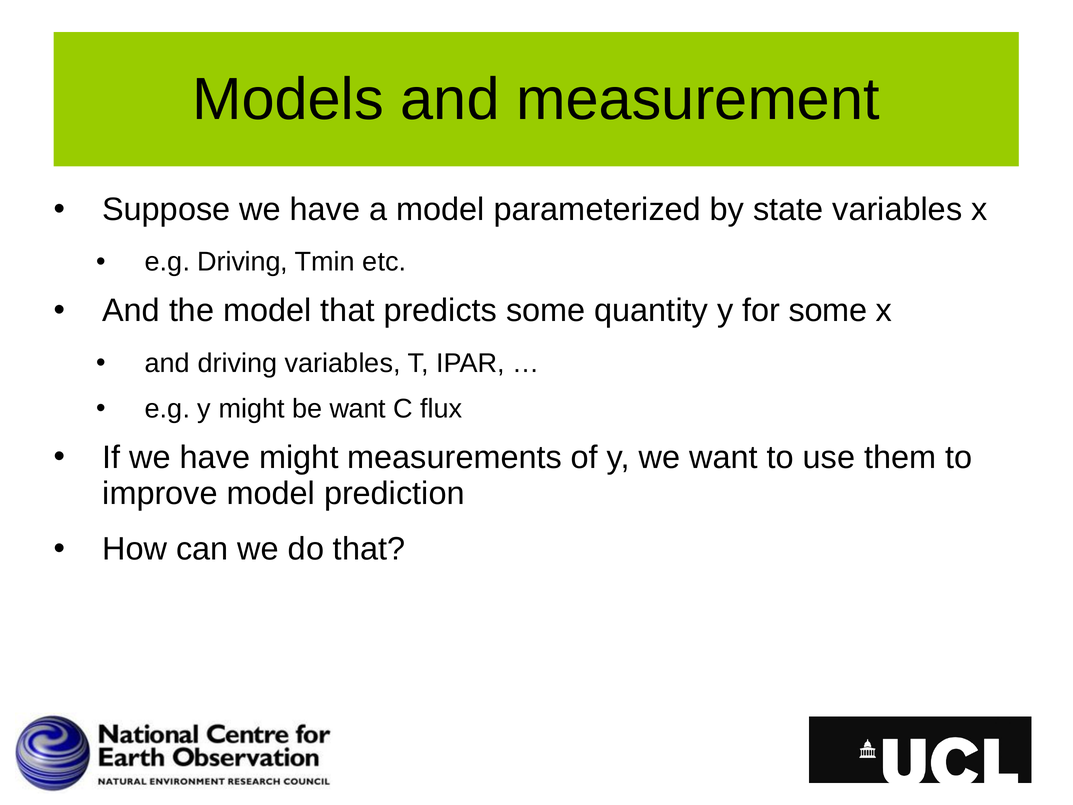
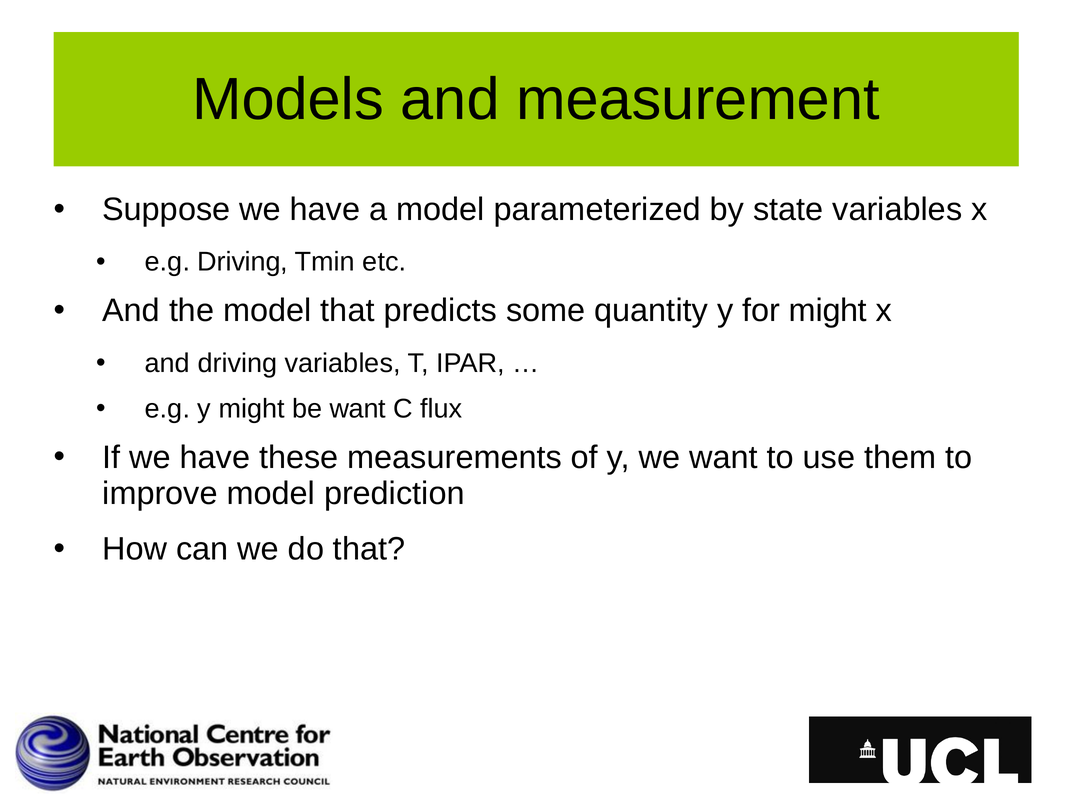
for some: some -> might
have might: might -> these
